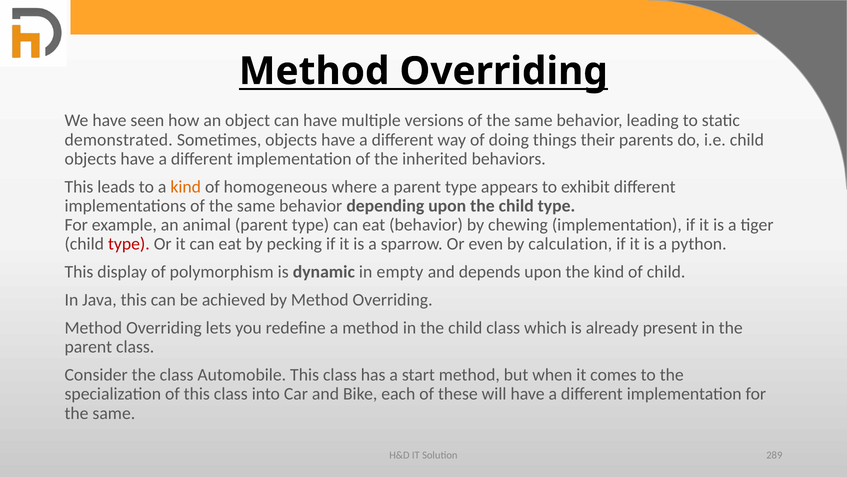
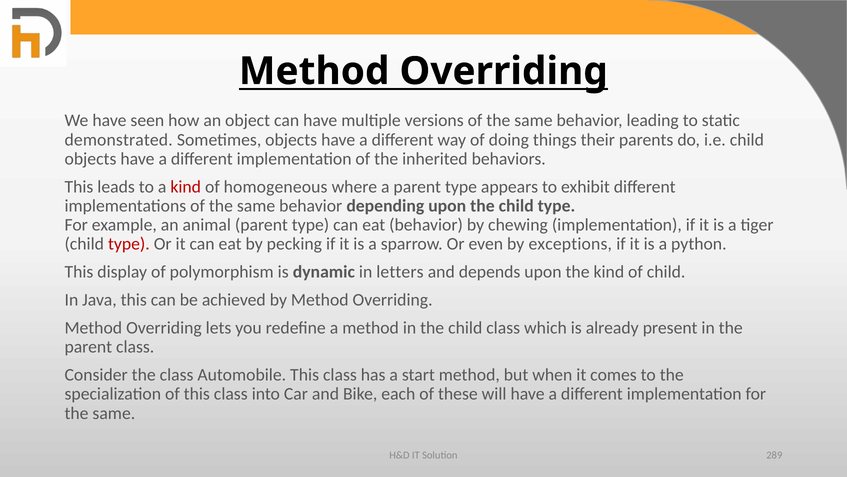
kind at (186, 187) colour: orange -> red
calculation: calculation -> exceptions
empty: empty -> letters
